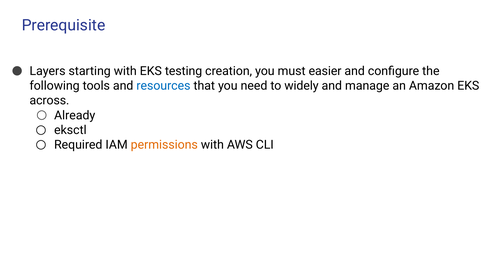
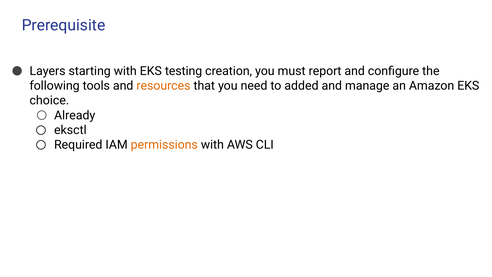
easier: easier -> report
resources colour: blue -> orange
widely: widely -> added
across: across -> choice
